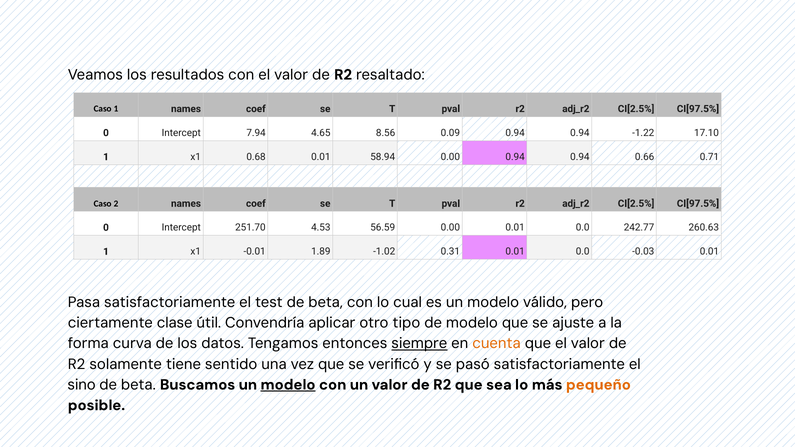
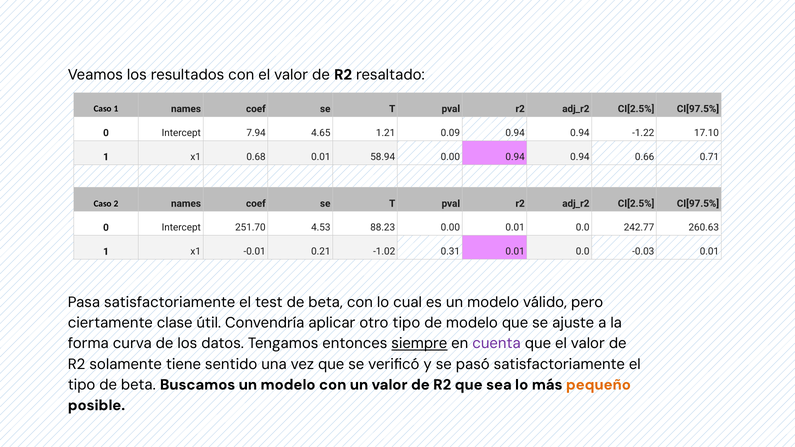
8.56: 8.56 -> 1.21
56.59: 56.59 -> 88.23
1.89: 1.89 -> 0.21
cuenta colour: orange -> purple
sino at (82, 385): sino -> tipo
modelo at (288, 385) underline: present -> none
